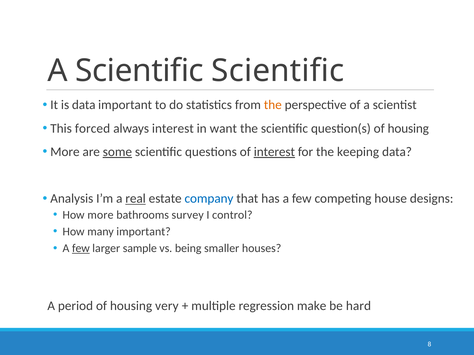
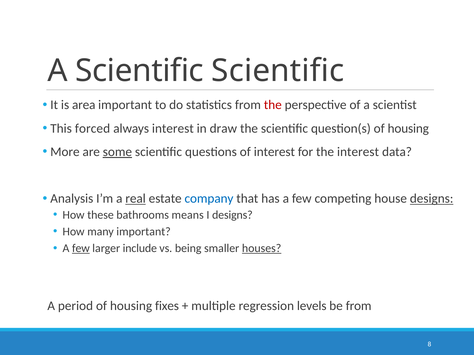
is data: data -> area
the at (273, 105) colour: orange -> red
want: want -> draw
interest at (274, 152) underline: present -> none
the keeping: keeping -> interest
designs at (432, 199) underline: none -> present
How more: more -> these
survey: survey -> means
I control: control -> designs
sample: sample -> include
houses underline: none -> present
very: very -> fixes
make: make -> levels
be hard: hard -> from
